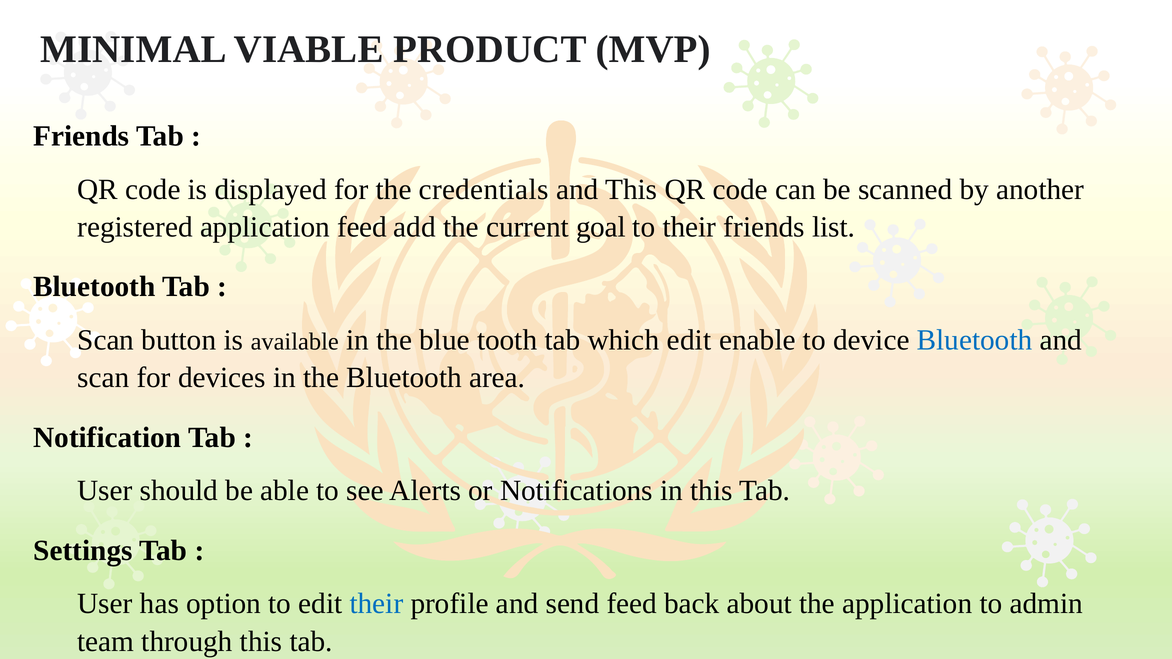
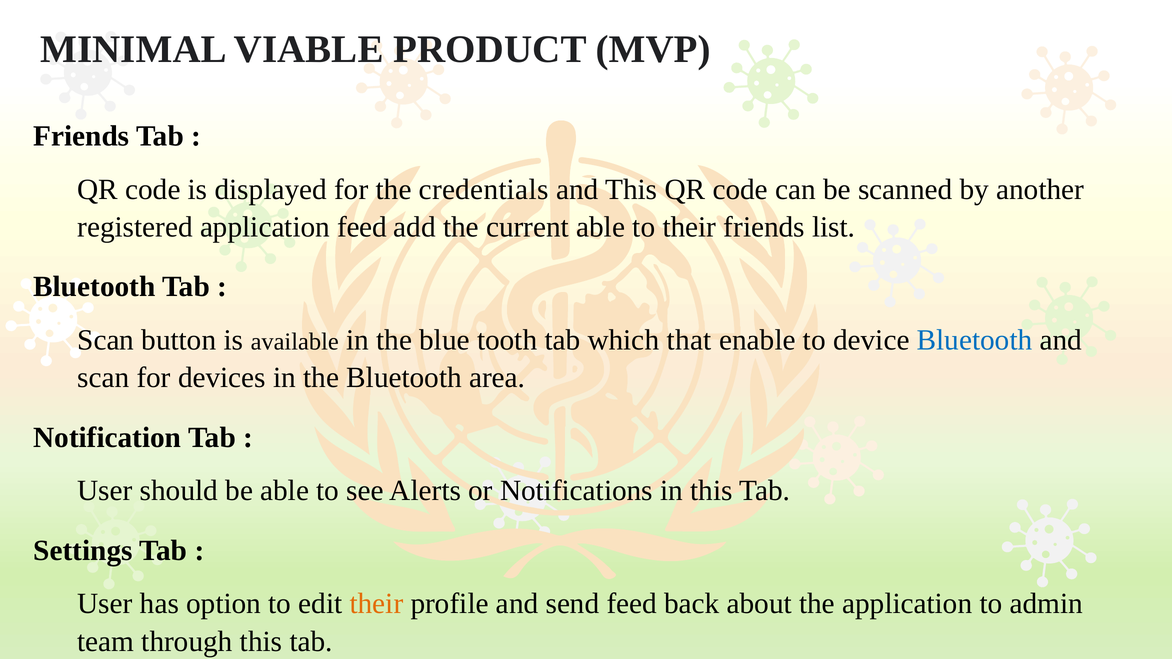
current goal: goal -> able
which edit: edit -> that
their at (377, 604) colour: blue -> orange
